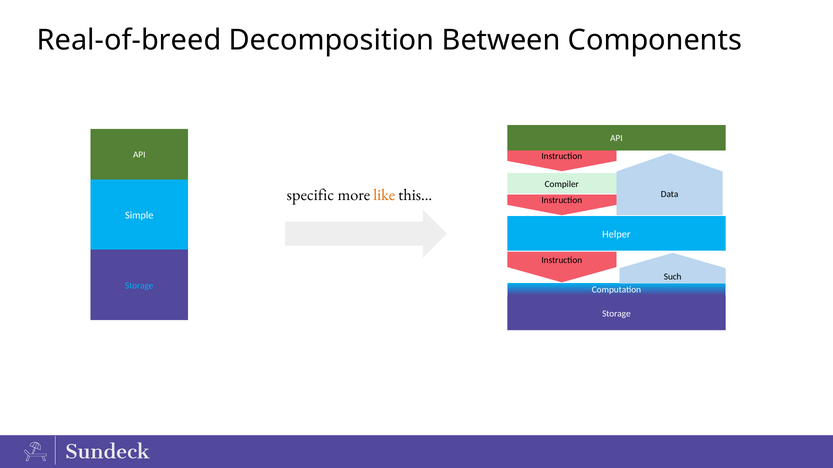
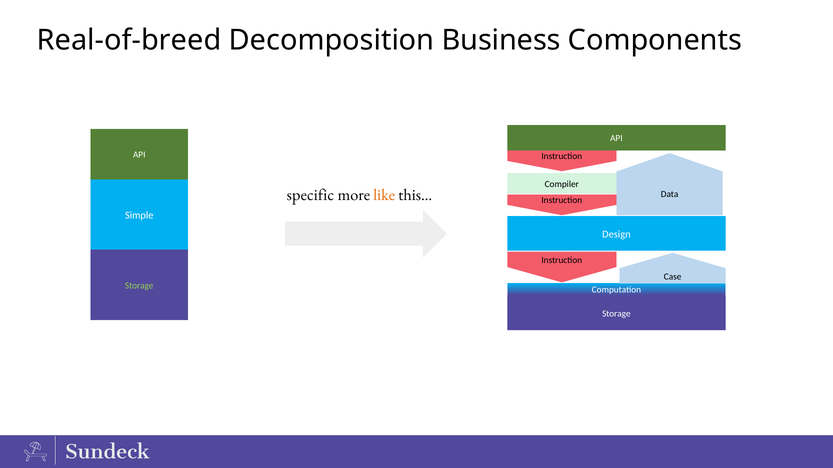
Between: Between -> Business
Helper: Helper -> Design
Such: Such -> Case
Storage at (139, 286) colour: light blue -> light green
